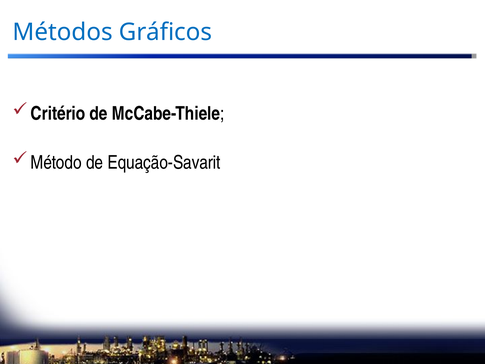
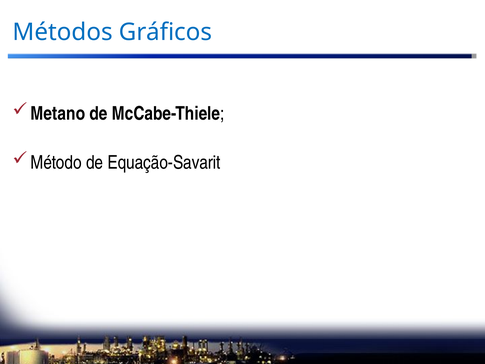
Critério: Critério -> Metano
